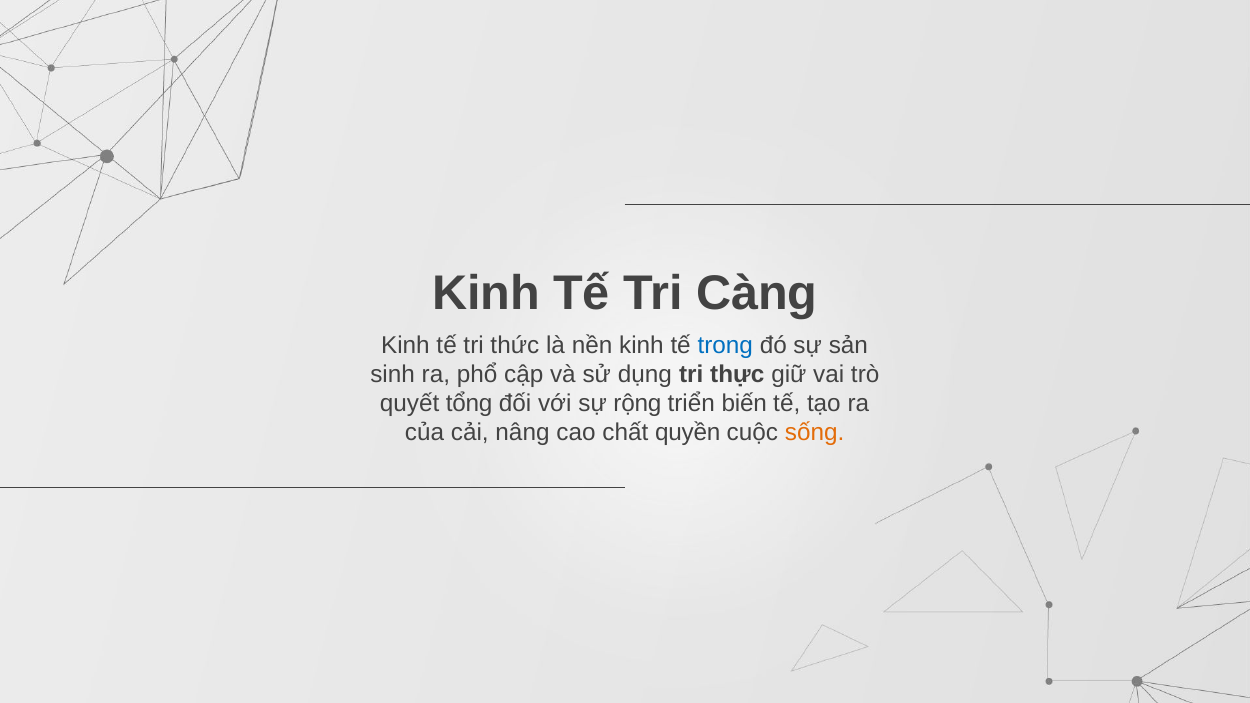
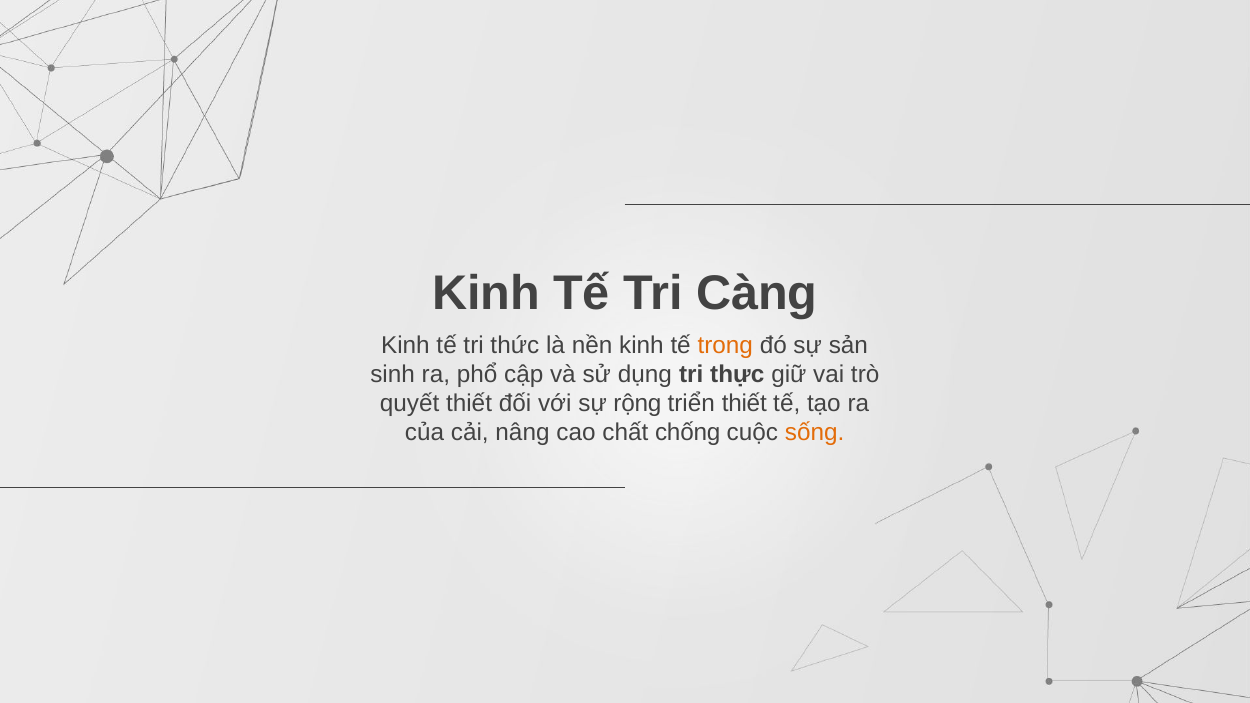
trong colour: blue -> orange
quyết tổng: tổng -> thiết
triển biến: biến -> thiết
quyền: quyền -> chống
